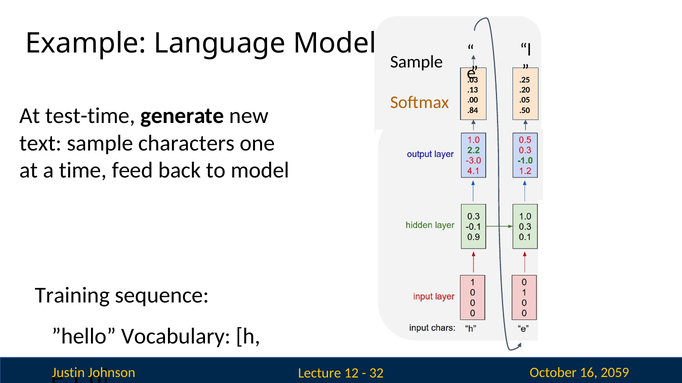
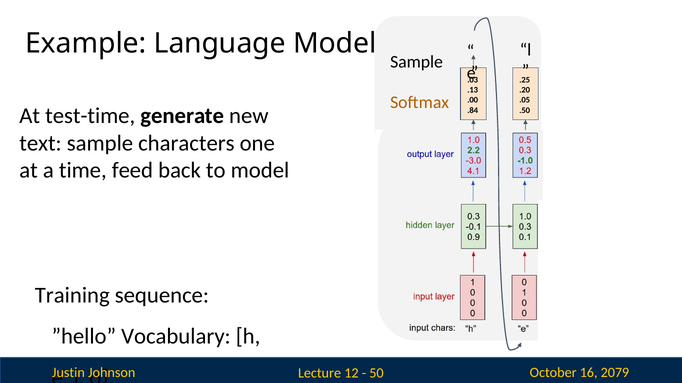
32: 32 -> 50
2059: 2059 -> 2079
